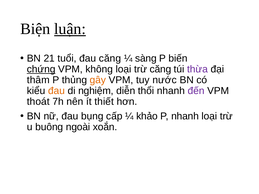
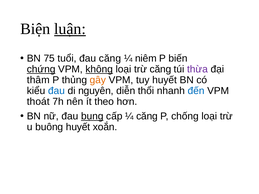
21: 21 -> 75
sàng: sàng -> niêm
không underline: none -> present
tuy nước: nước -> huyết
đau at (56, 91) colour: orange -> blue
nghiệm: nghiệm -> nguyên
đến colour: purple -> blue
thiết: thiết -> theo
bụng underline: none -> present
¼ khảo: khảo -> căng
P nhanh: nhanh -> chống
buông ngoài: ngoài -> huyết
